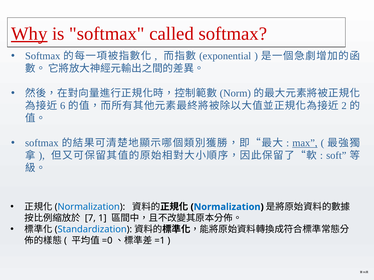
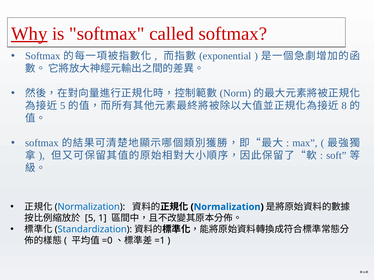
6 at (63, 106): 6 -> 5
2: 2 -> 8
max underline: present -> none
7 at (90, 218): 7 -> 5
